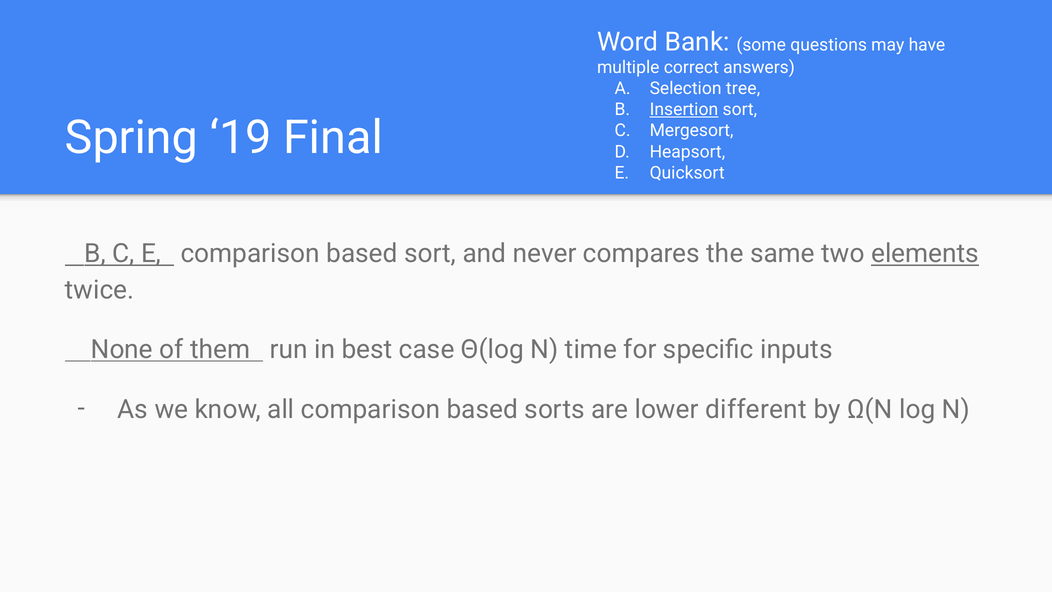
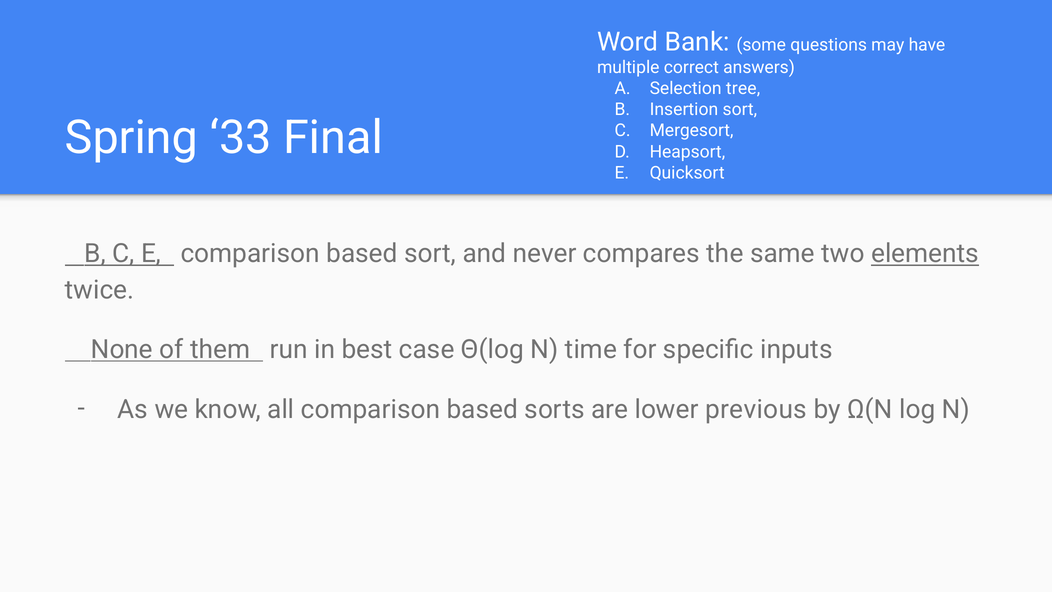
Insertion underline: present -> none
19: 19 -> 33
different: different -> previous
